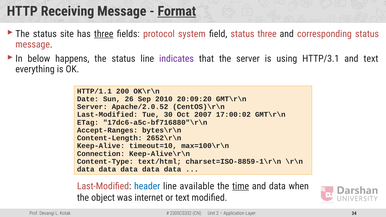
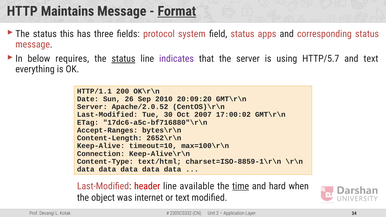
Receiving: Receiving -> Maintains
site: site -> this
three at (104, 34) underline: present -> none
status three: three -> apps
happens: happens -> requires
status at (123, 59) underline: none -> present
HTTP/3.1: HTTP/3.1 -> HTTP/5.7
header colour: blue -> red
and data: data -> hard
